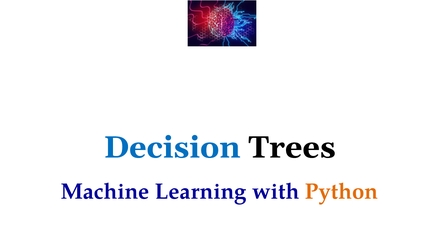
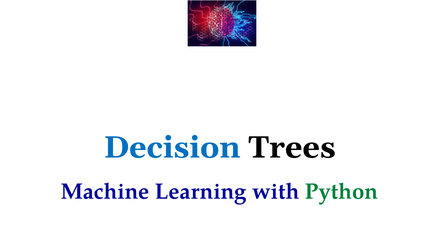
Python colour: orange -> green
